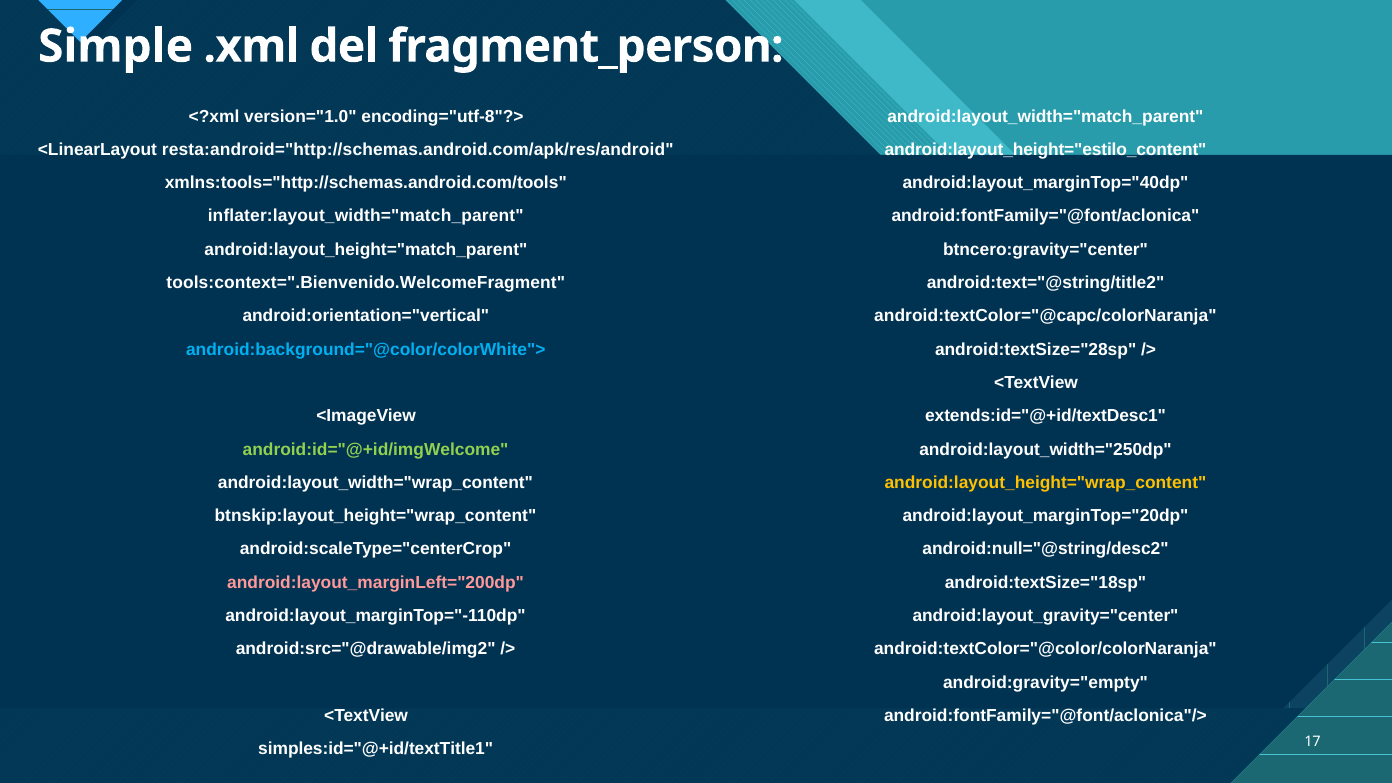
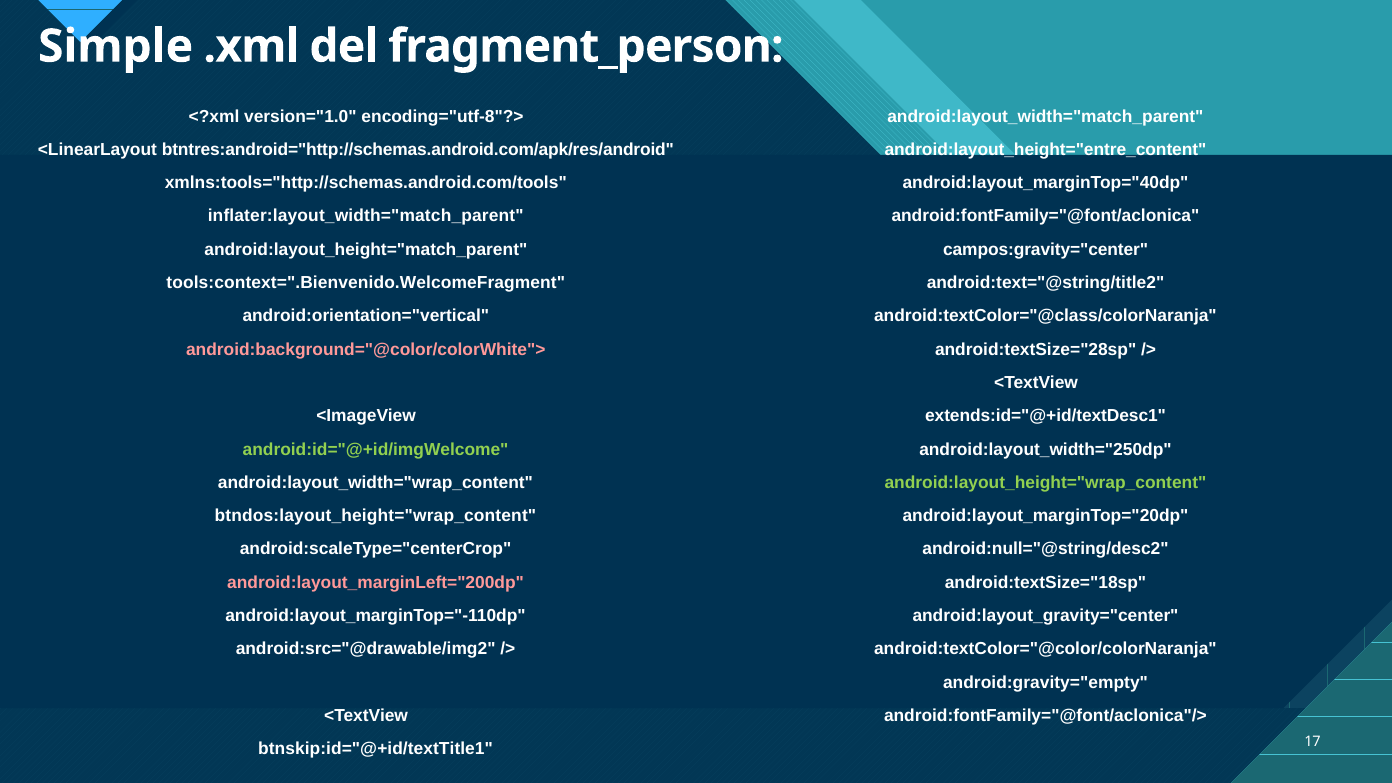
resta:android="http://schemas.android.com/apk/res/android: resta:android="http://schemas.android.com/apk/res/android -> btntres:android="http://schemas.android.com/apk/res/android
android:layout_height="estilo_content: android:layout_height="estilo_content -> android:layout_height="entre_content
btncero:gravity="center: btncero:gravity="center -> campos:gravity="center
android:textColor="@capc/colorNaranja: android:textColor="@capc/colorNaranja -> android:textColor="@class/colorNaranja
android:background="@color/colorWhite"> colour: light blue -> pink
android:layout_height="wrap_content colour: yellow -> light green
btnskip:layout_height="wrap_content: btnskip:layout_height="wrap_content -> btndos:layout_height="wrap_content
simples:id="@+id/textTitle1: simples:id="@+id/textTitle1 -> btnskip:id="@+id/textTitle1
